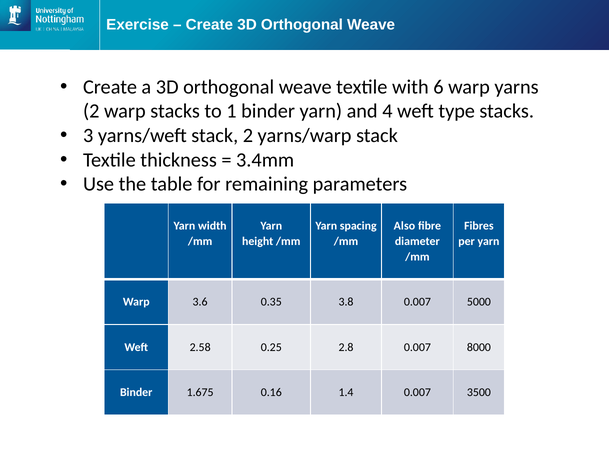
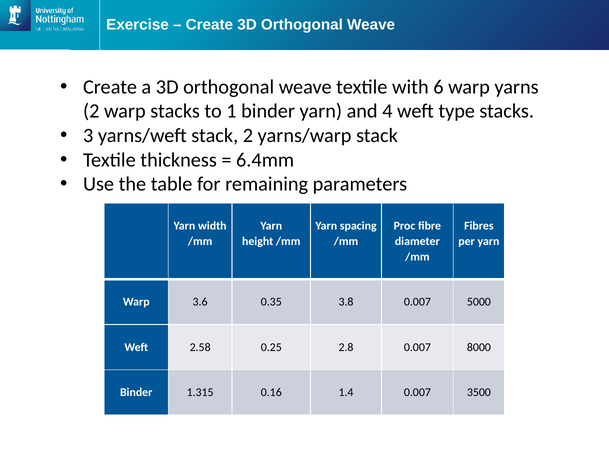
3.4mm: 3.4mm -> 6.4mm
Also: Also -> Proc
1.675: 1.675 -> 1.315
